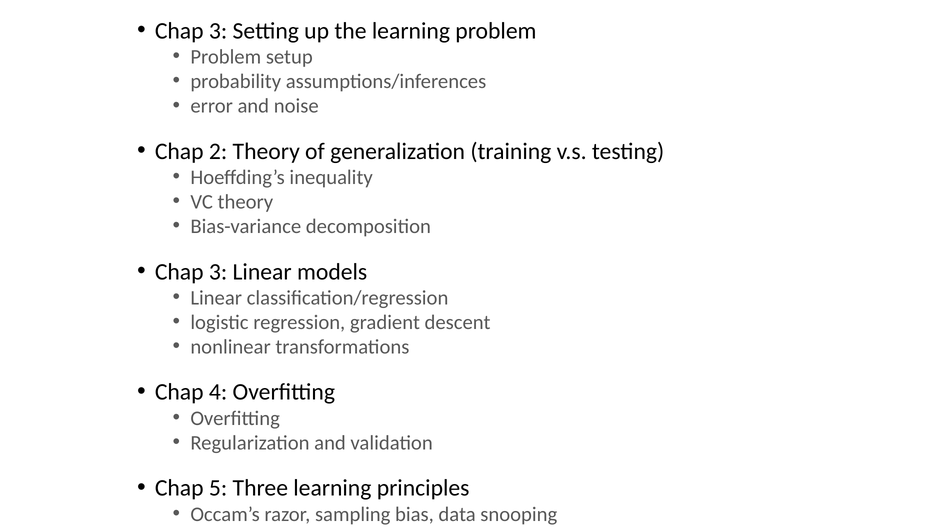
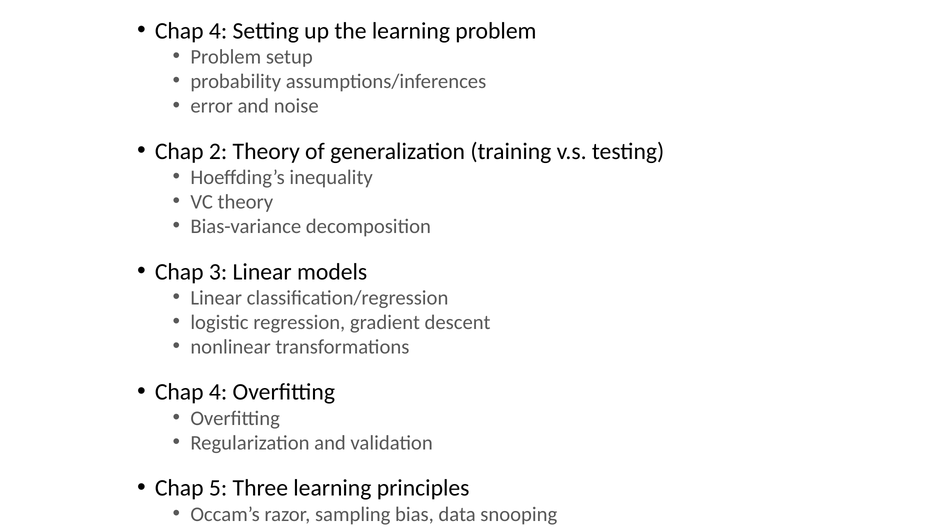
3 at (218, 31): 3 -> 4
